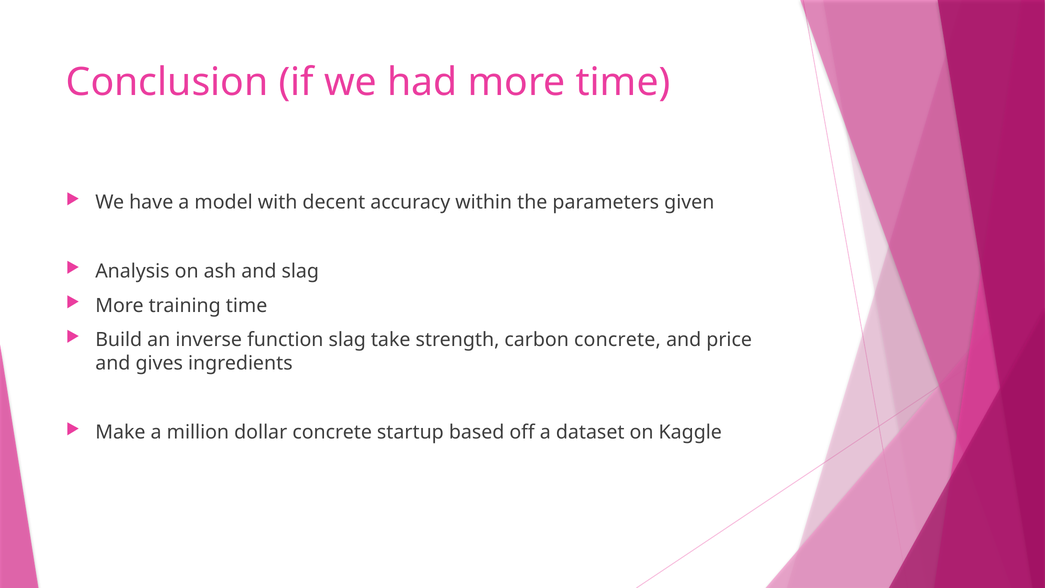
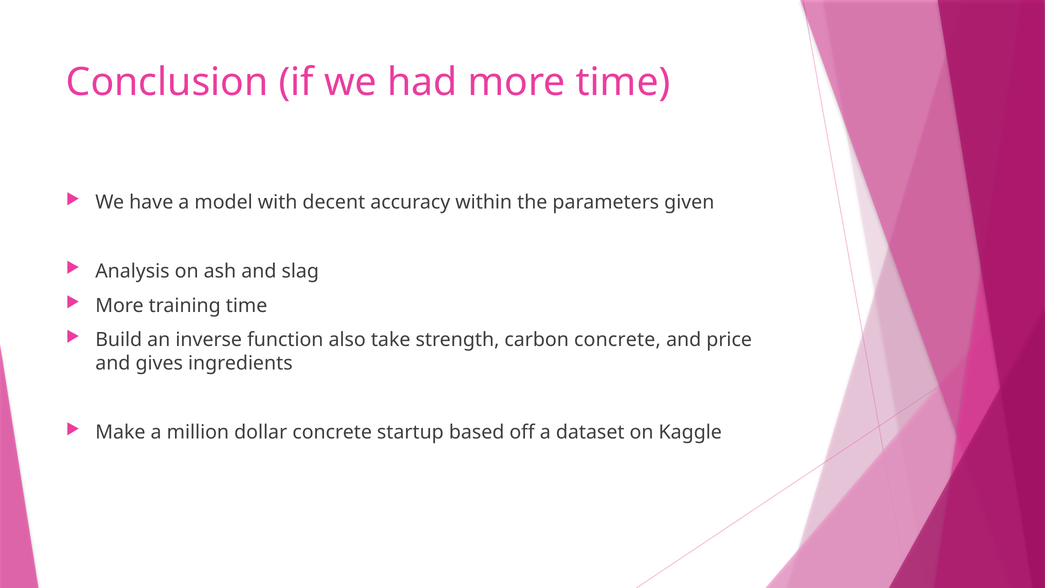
function slag: slag -> also
